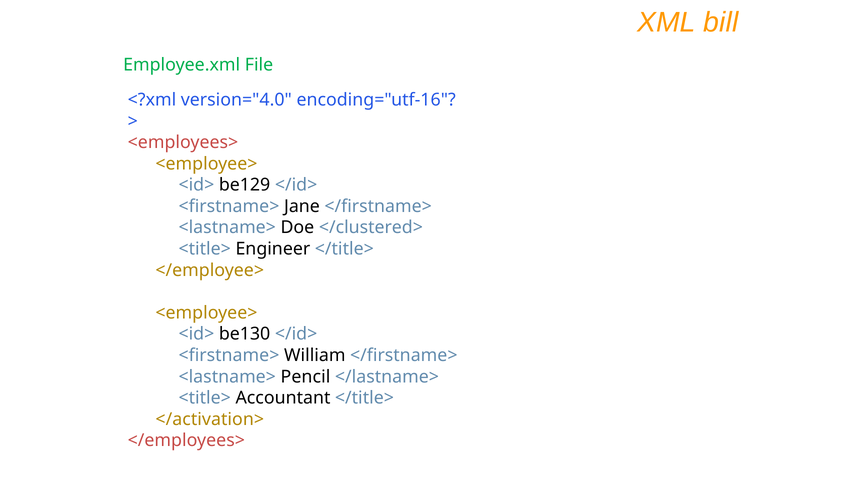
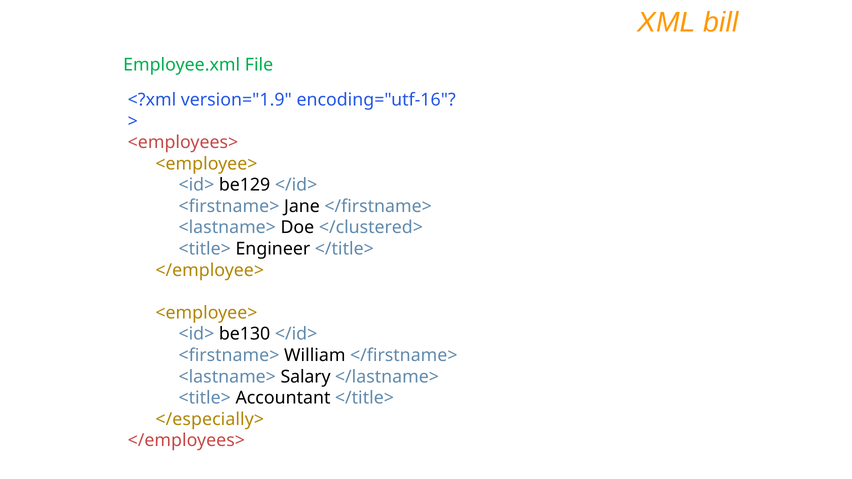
version="4.0: version="4.0 -> version="1.9
Pencil: Pencil -> Salary
</activation>: </activation> -> </especially>
